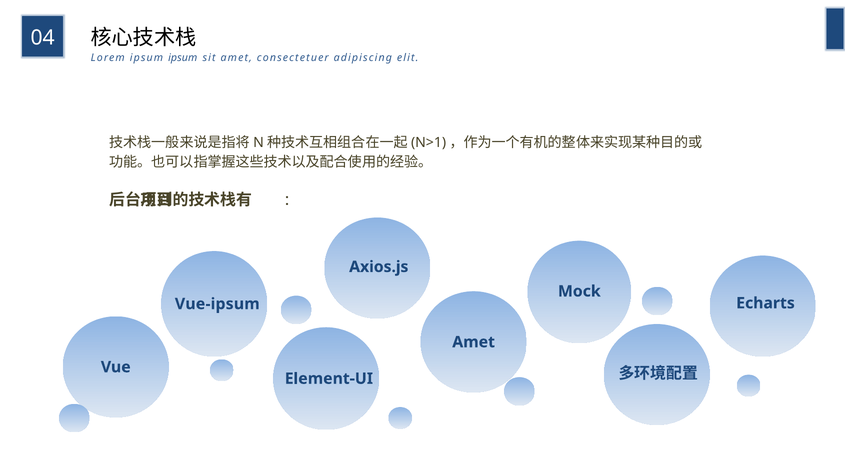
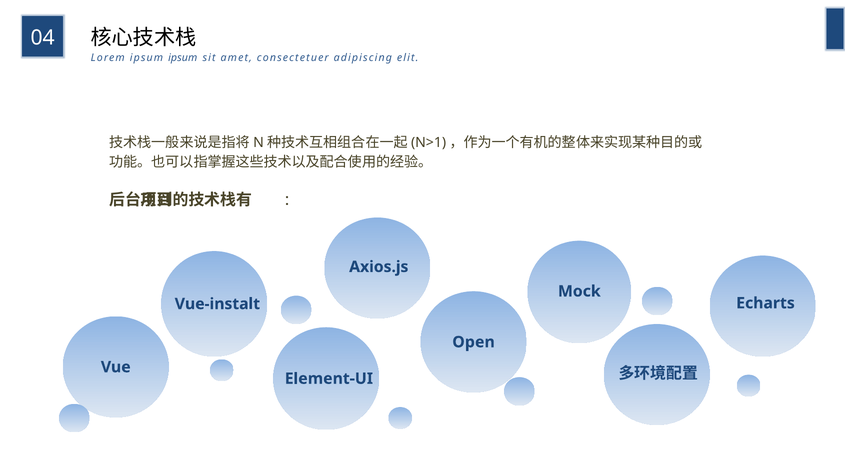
Vue-ipsum: Vue-ipsum -> Vue-instalt
Amet at (474, 342): Amet -> Open
